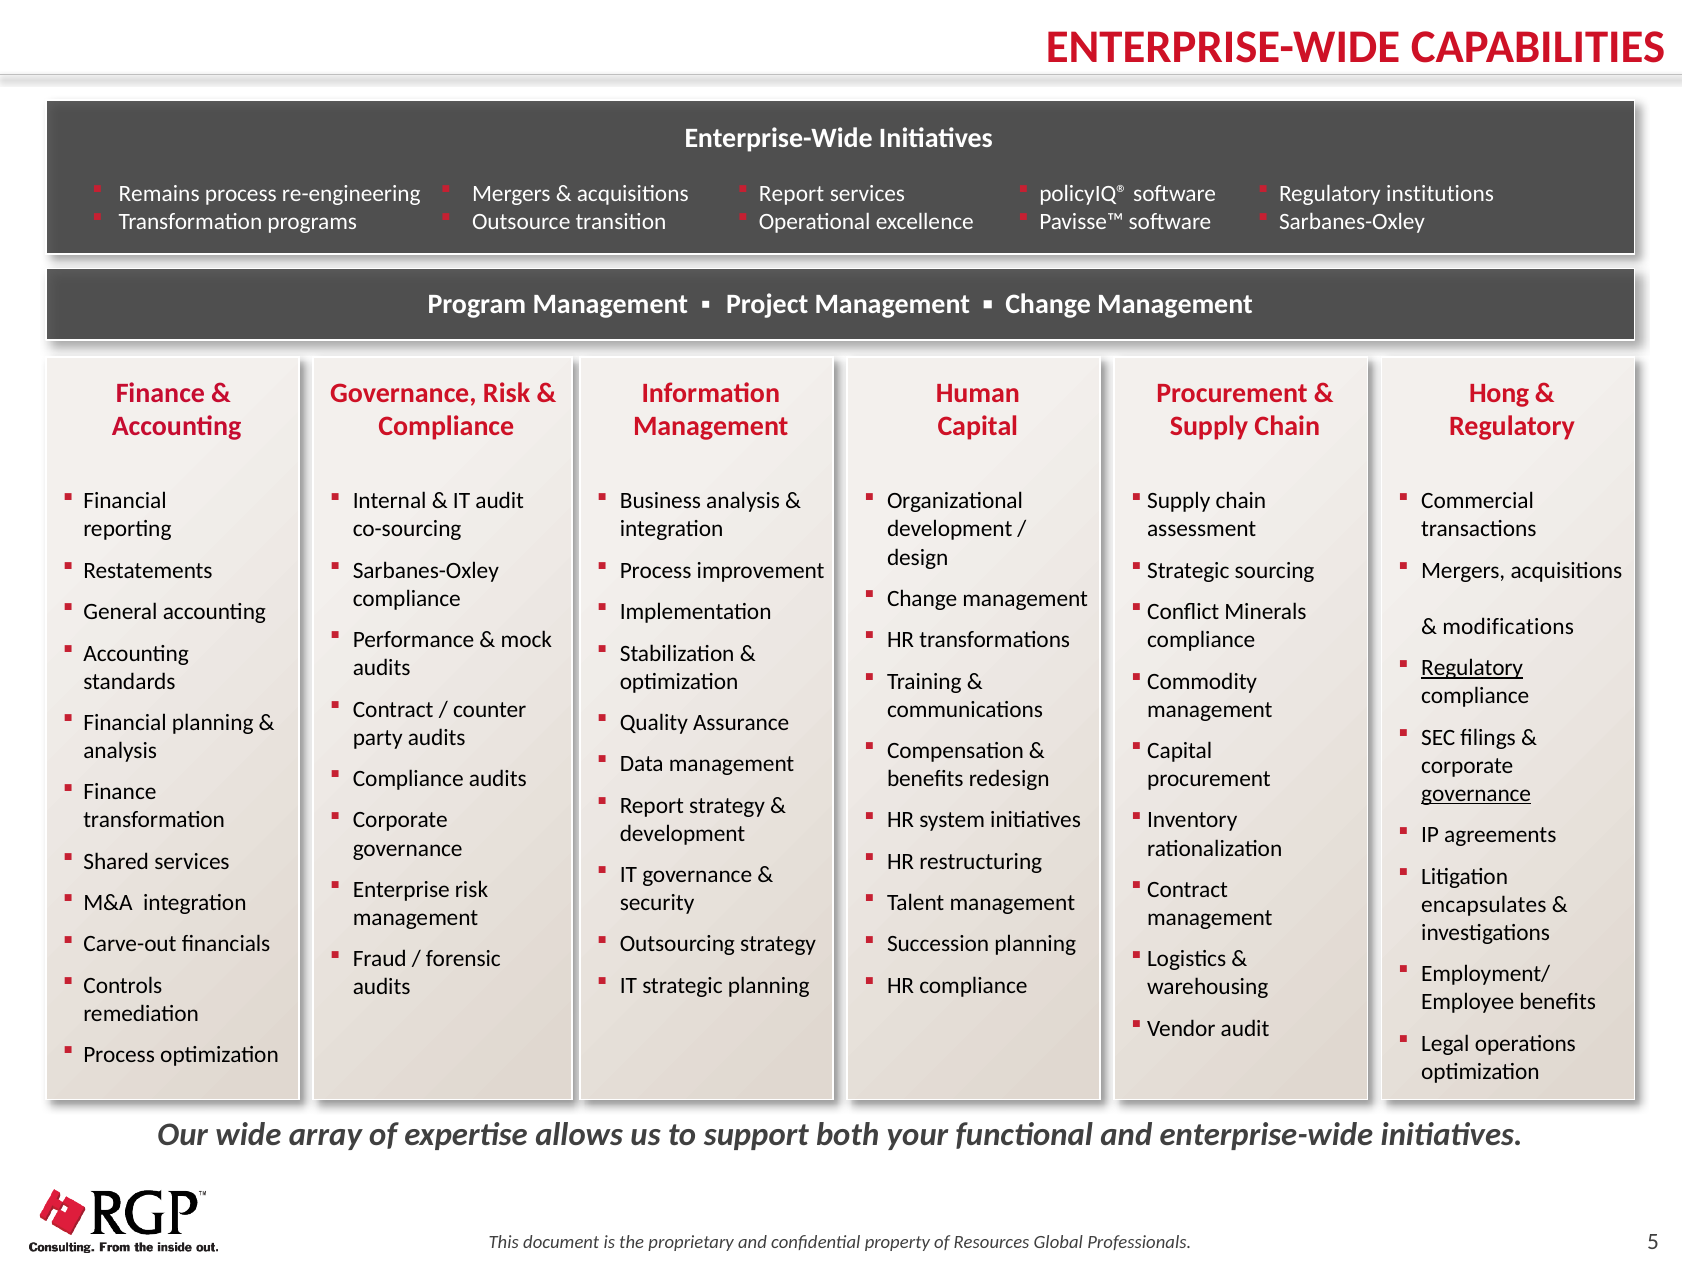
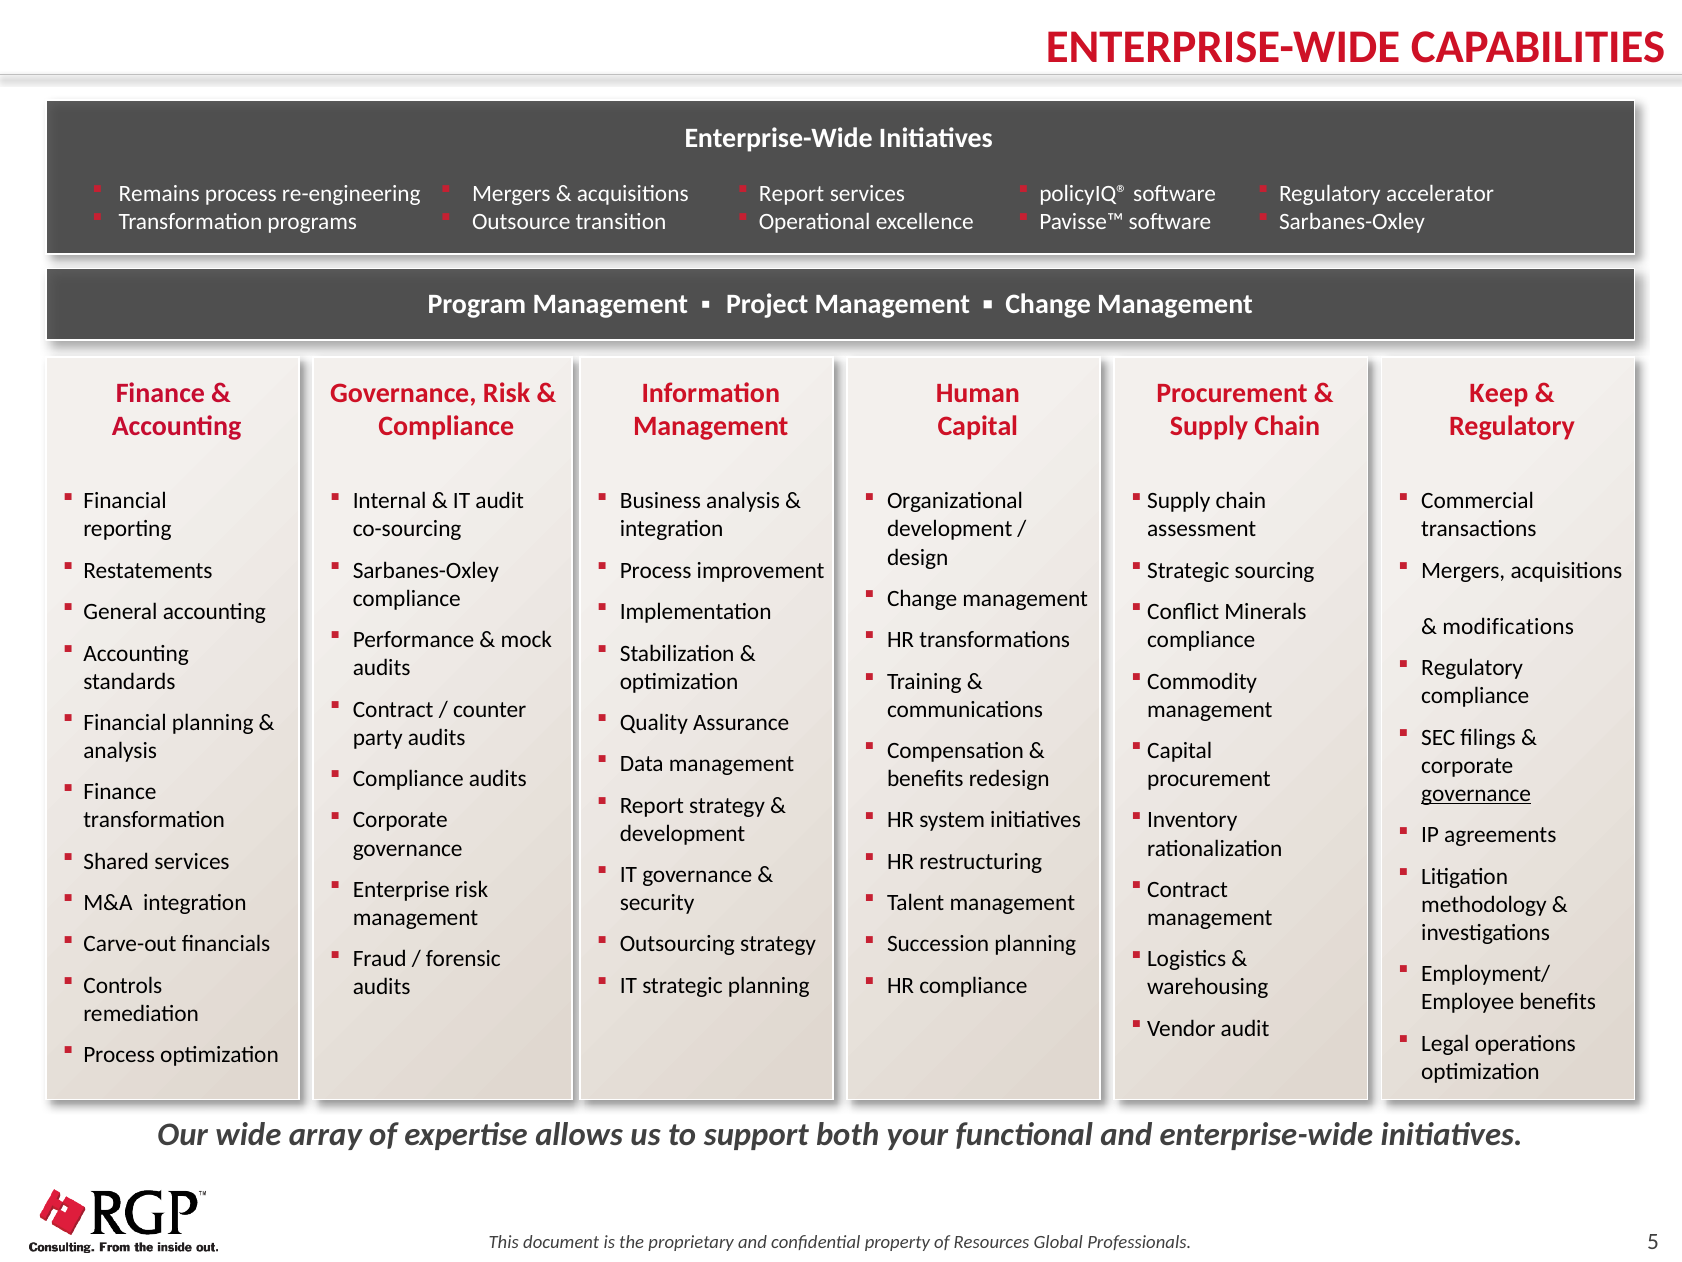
institutions: institutions -> accelerator
Hong: Hong -> Keep
Regulatory at (1472, 668) underline: present -> none
encapsulates: encapsulates -> methodology
